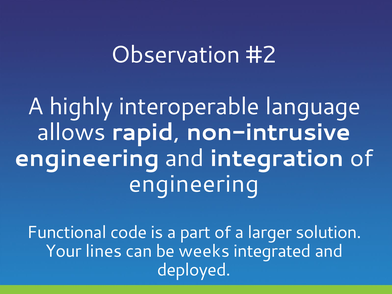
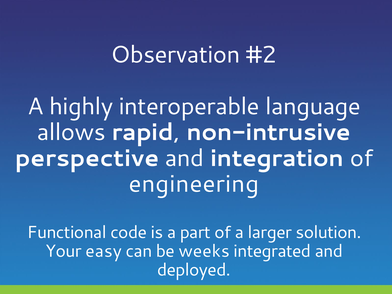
engineering at (87, 158): engineering -> perspective
lines: lines -> easy
